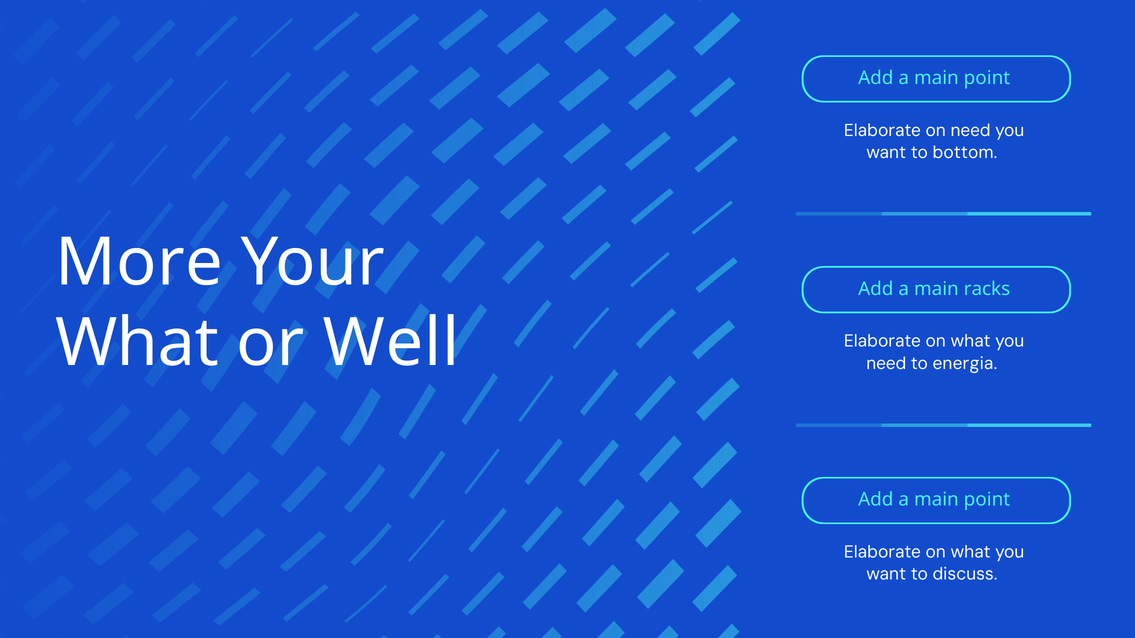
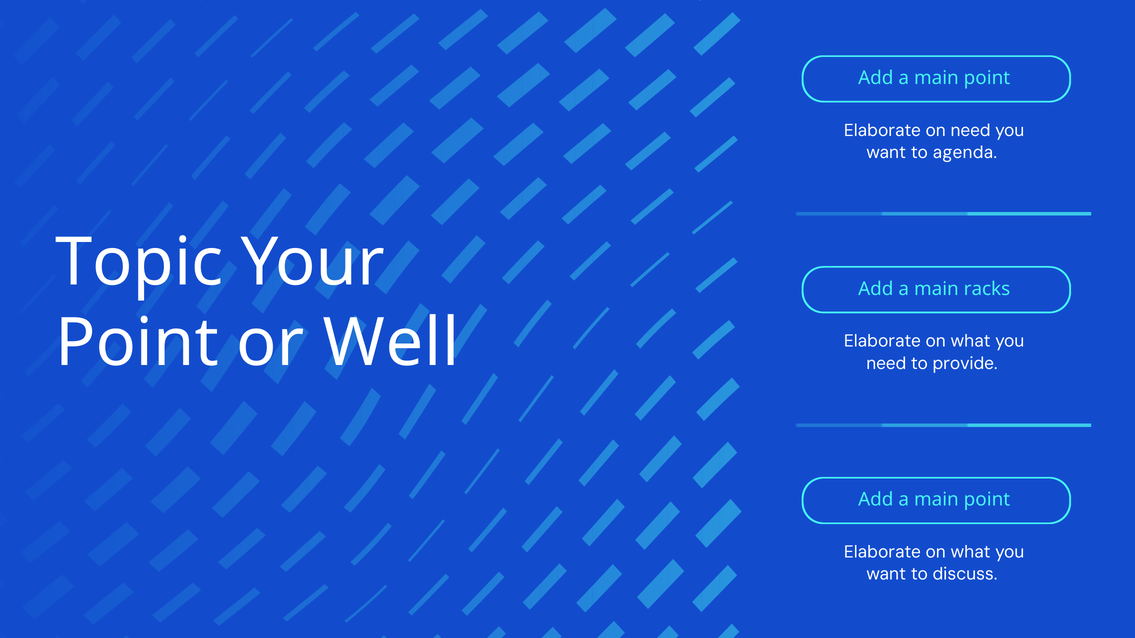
bottom: bottom -> agenda
More: More -> Topic
What at (137, 343): What -> Point
energia: energia -> provide
